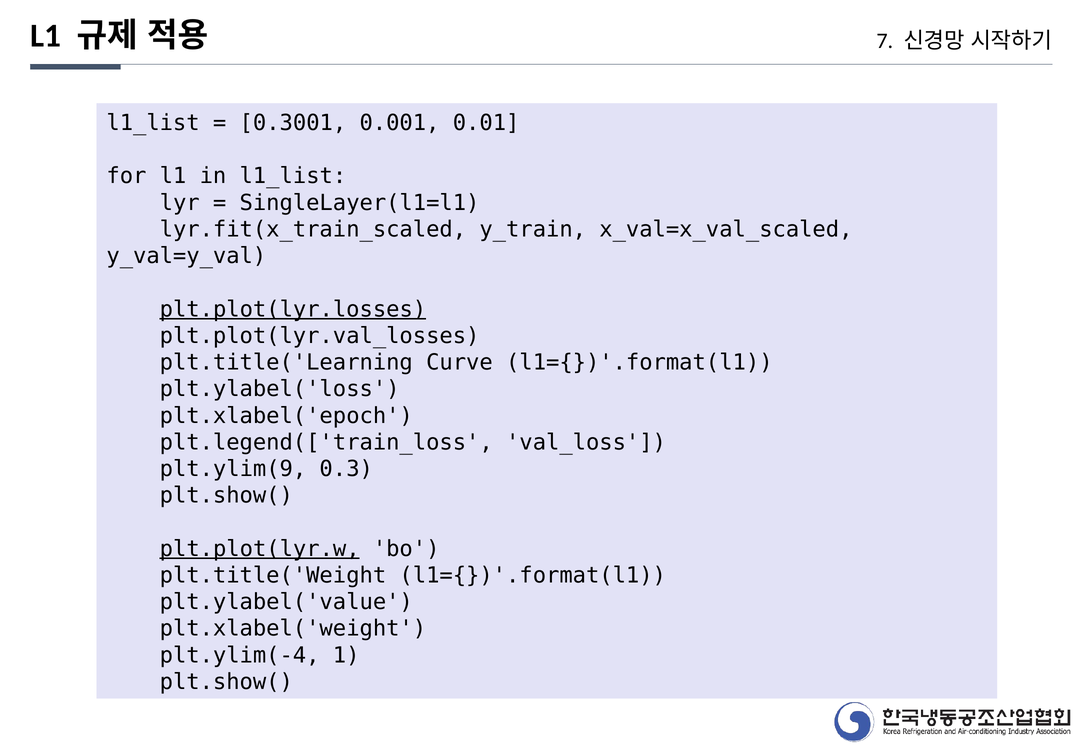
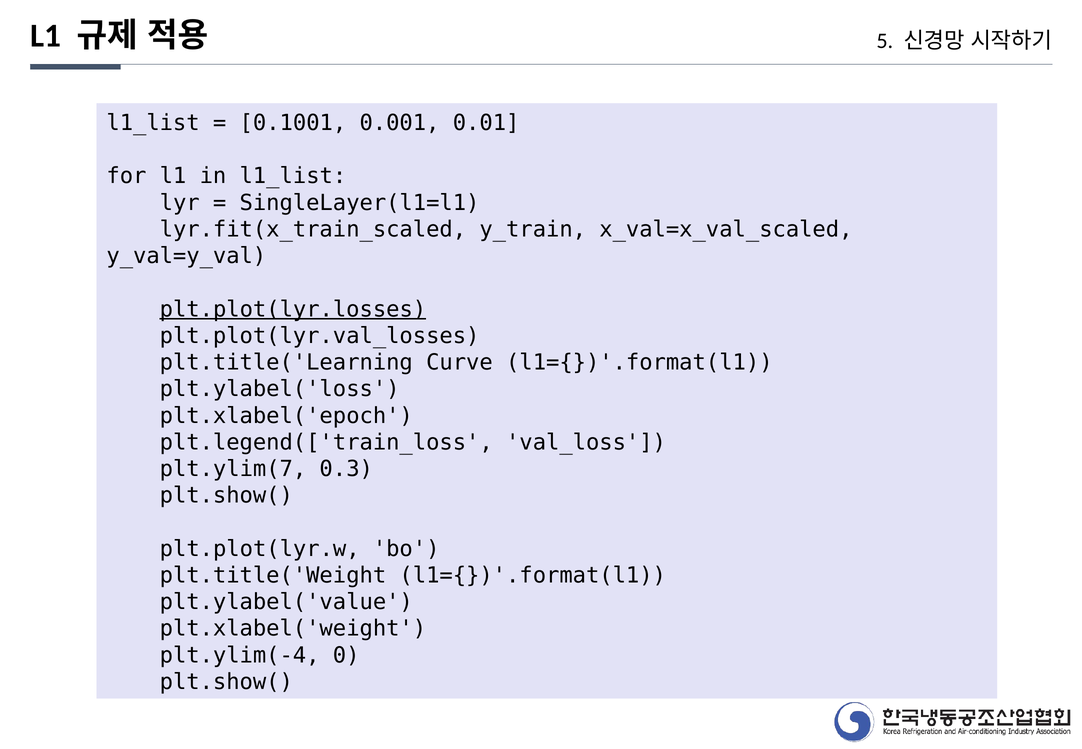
7: 7 -> 5
0.3001: 0.3001 -> 0.1001
plt.ylim(9: plt.ylim(9 -> plt.ylim(7
plt.plot(lyr.w underline: present -> none
1: 1 -> 0
